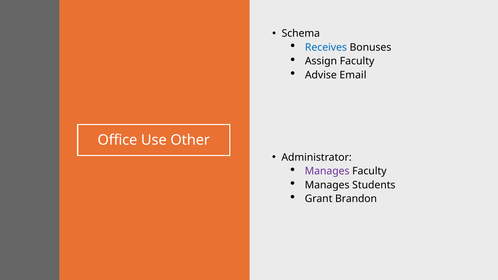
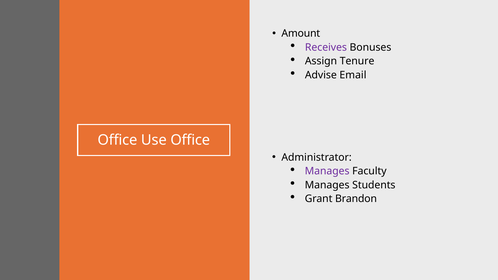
Schema: Schema -> Amount
Receives colour: blue -> purple
Assign Faculty: Faculty -> Tenure
Use Other: Other -> Office
